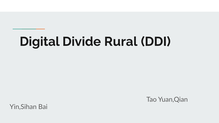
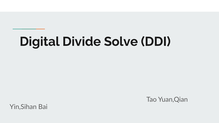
Rural: Rural -> Solve
